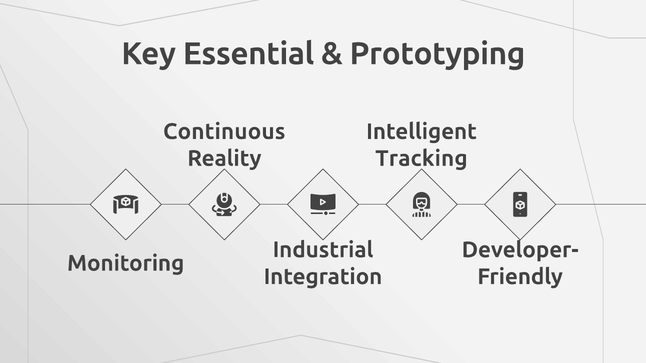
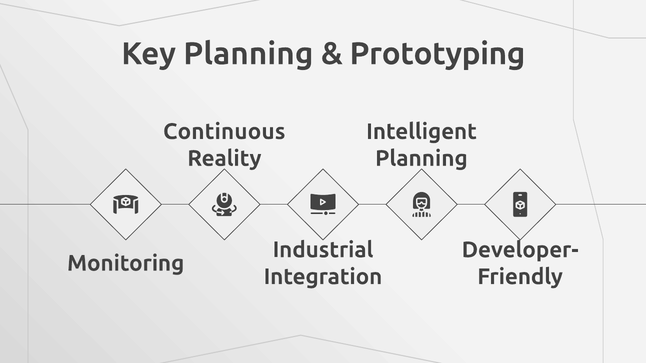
Key Essential: Essential -> Planning
Tracking at (421, 159): Tracking -> Planning
